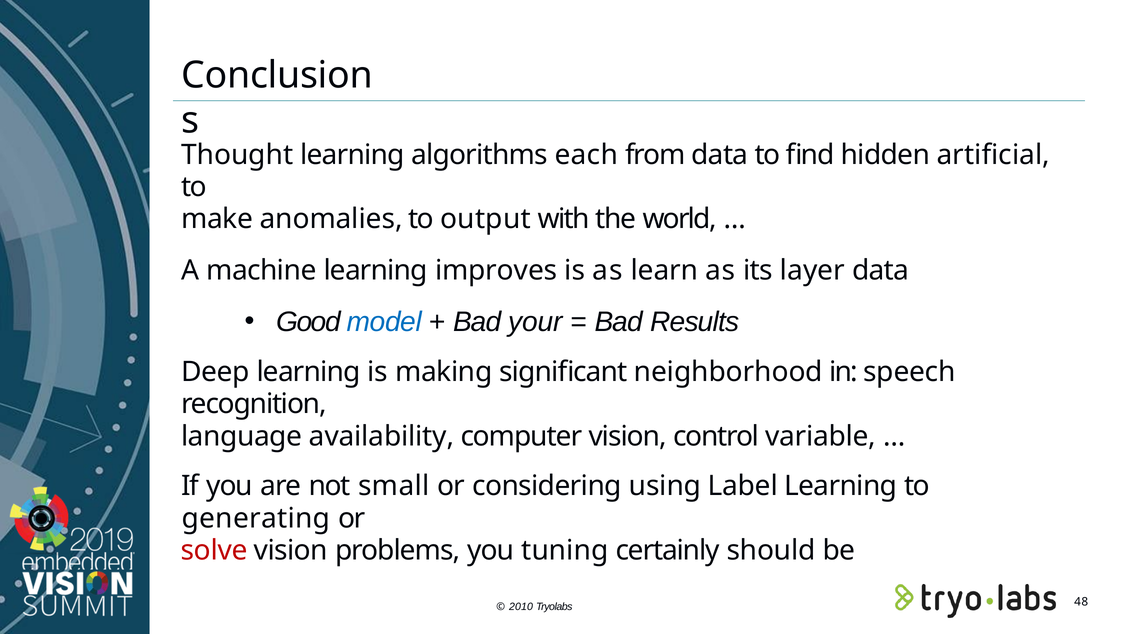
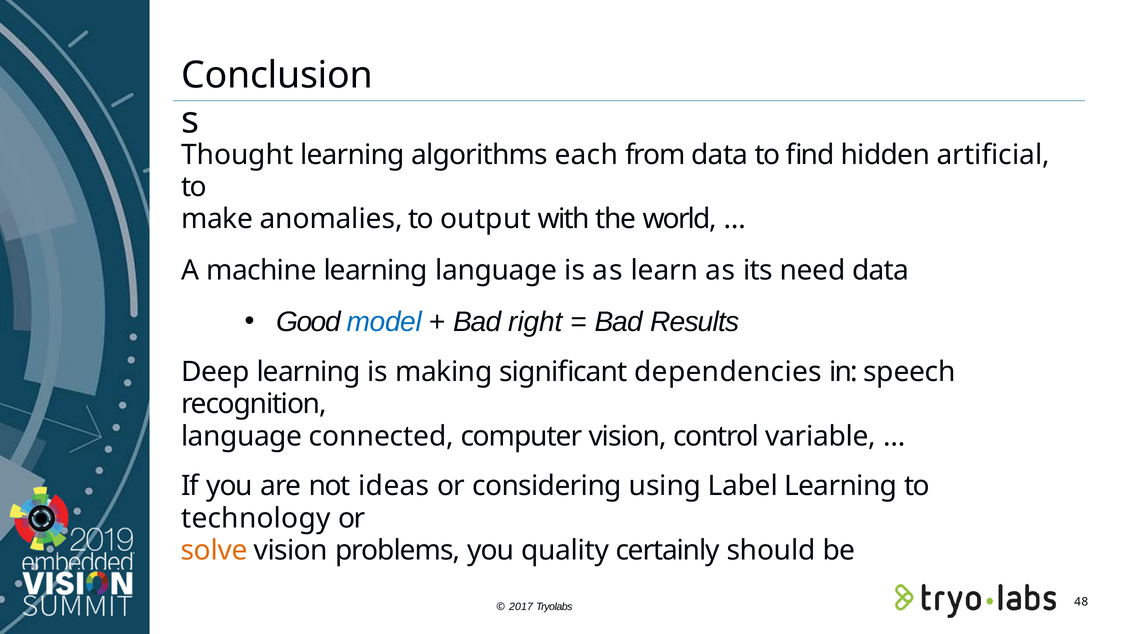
learning improves: improves -> language
layer: layer -> need
your: your -> right
neighborhood: neighborhood -> dependencies
availability: availability -> connected
small: small -> ideas
generating: generating -> technology
solve colour: red -> orange
tuning: tuning -> quality
2010: 2010 -> 2017
